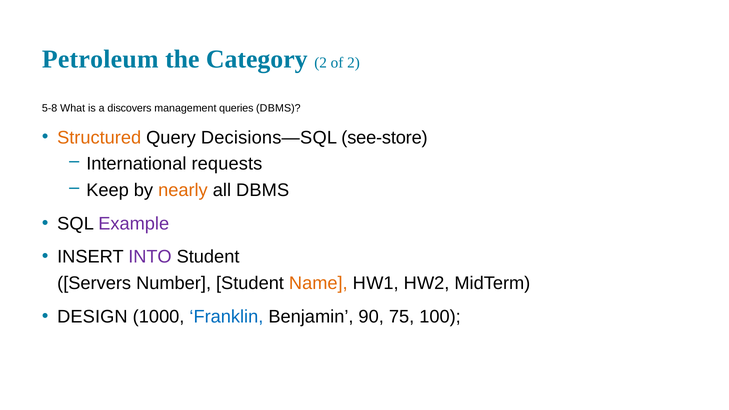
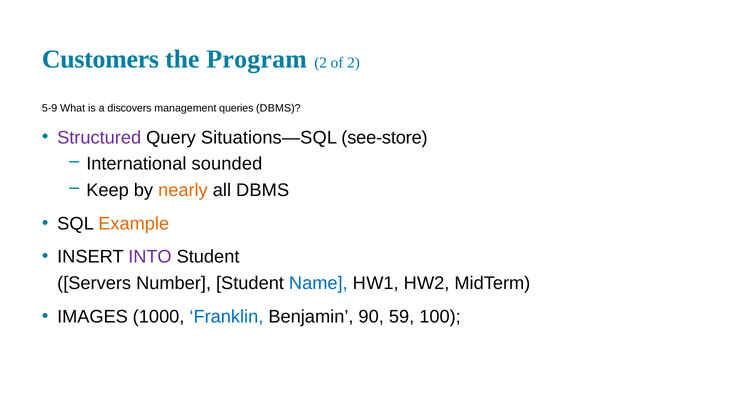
Petroleum: Petroleum -> Customers
Category: Category -> Program
5-8: 5-8 -> 5-9
Structured colour: orange -> purple
Decisions—S: Decisions—S -> Situations—S
requests: requests -> sounded
Example colour: purple -> orange
Name colour: orange -> blue
DESIGN: DESIGN -> IMAGES
75: 75 -> 59
